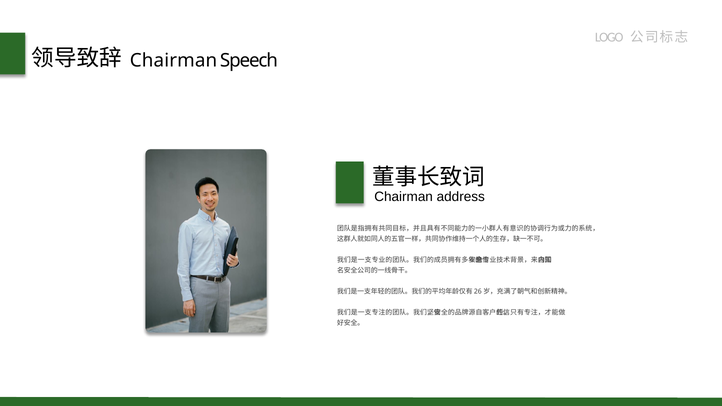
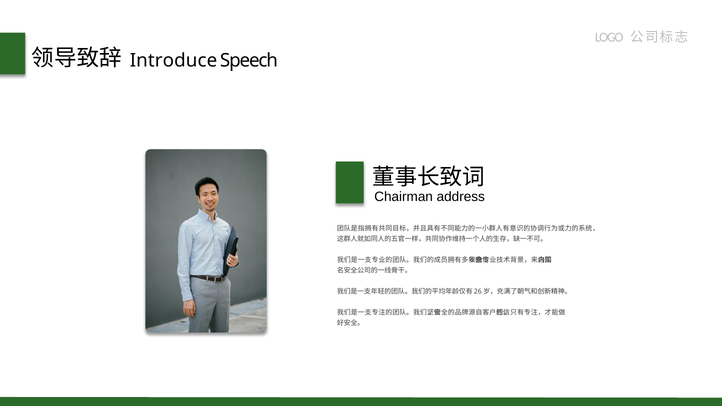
Chairman at (173, 61): Chairman -> Introduce
